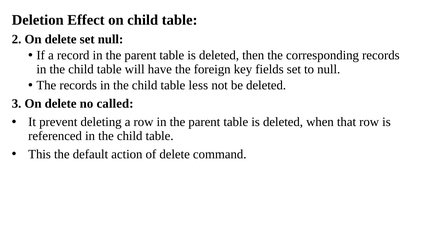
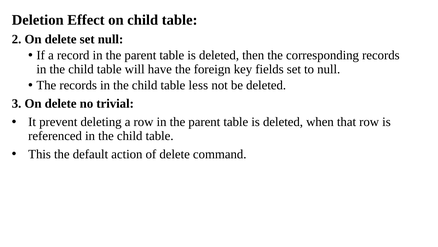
called: called -> trivial
